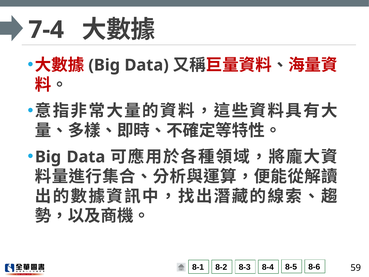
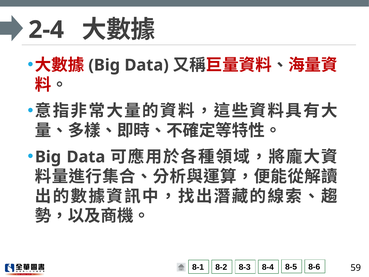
7-4: 7-4 -> 2-4
